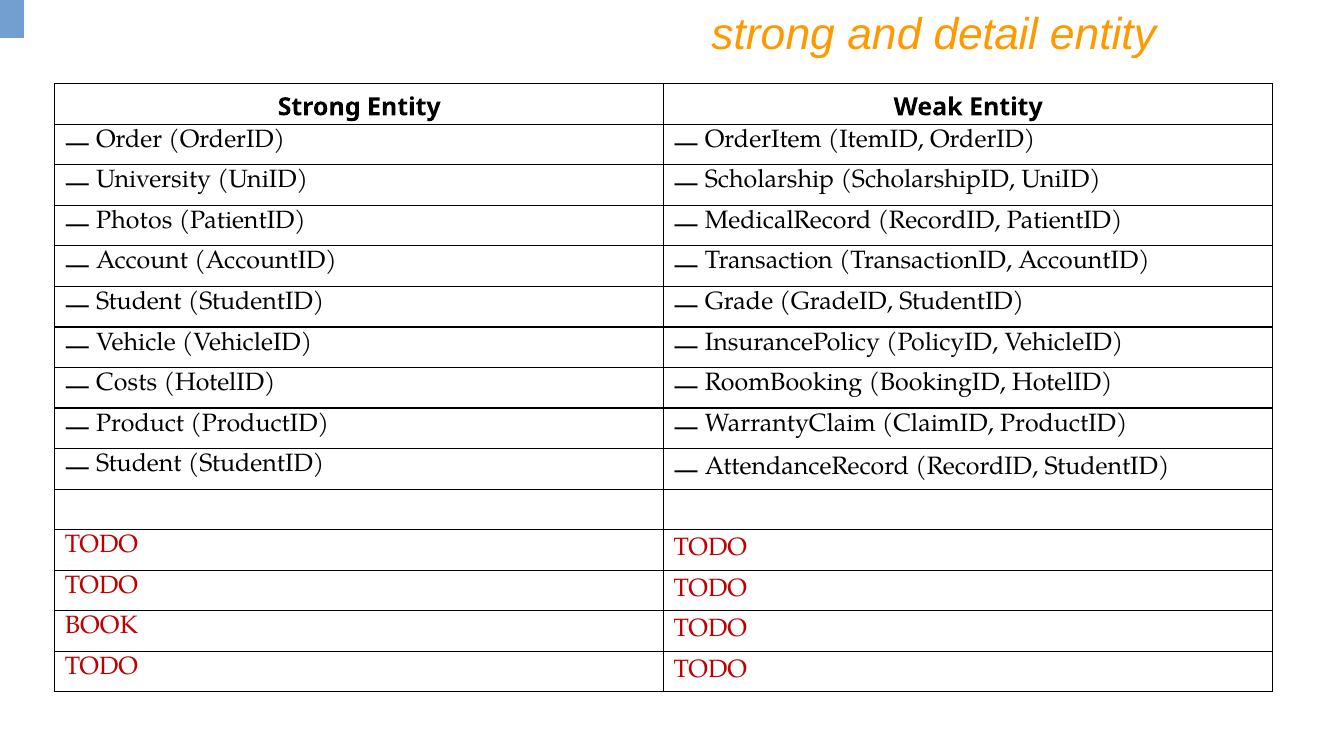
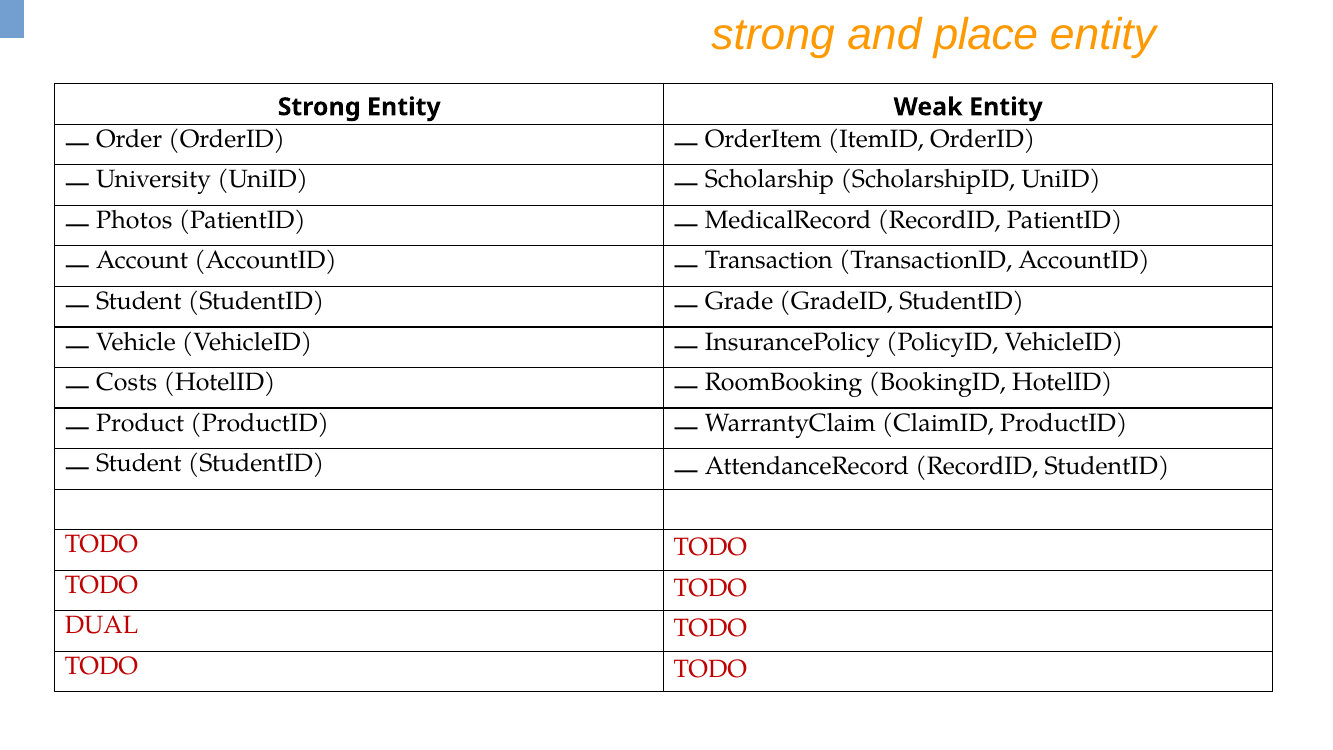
detail: detail -> place
BOOK: BOOK -> DUAL
